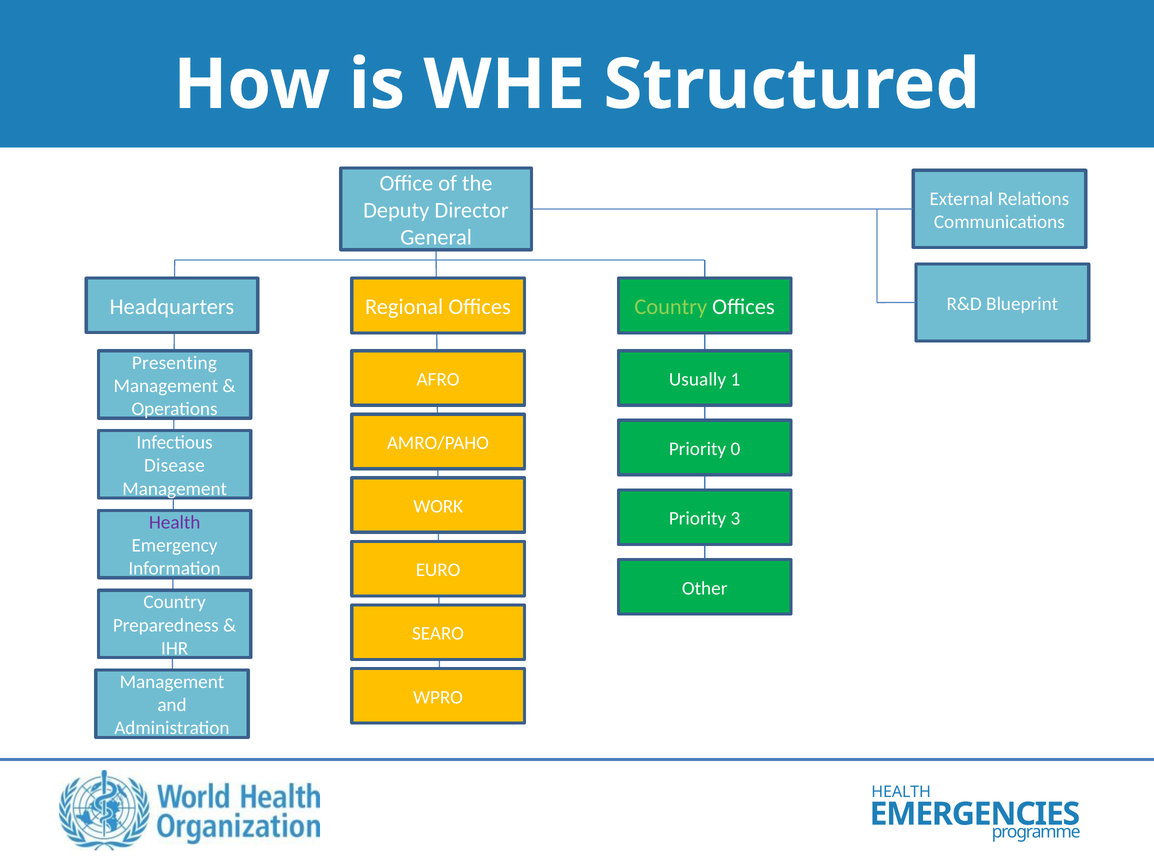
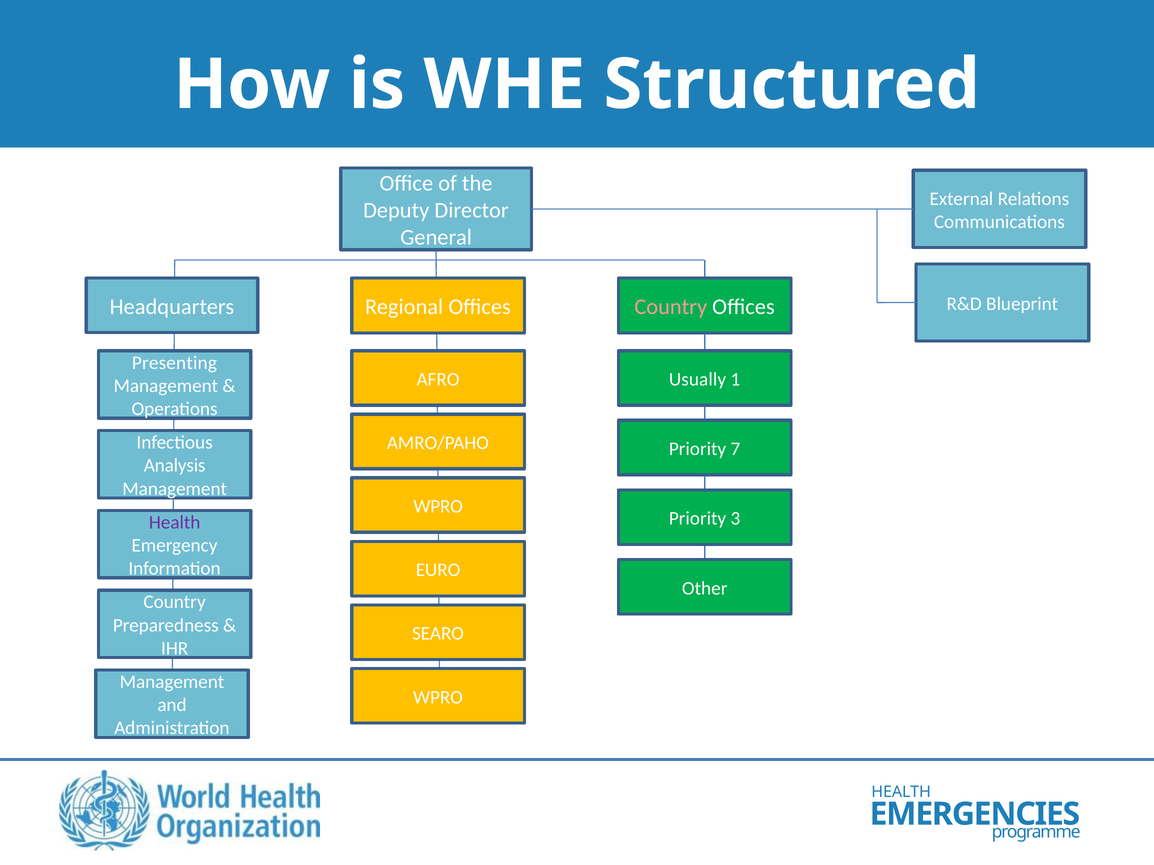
Country at (671, 307) colour: light green -> pink
0: 0 -> 7
Disease: Disease -> Analysis
WORK at (438, 507): WORK -> WPRO
